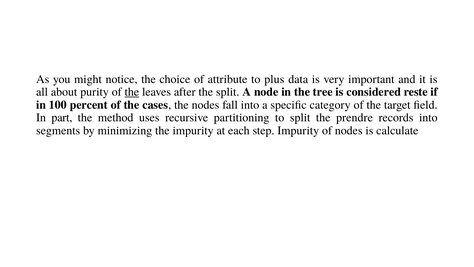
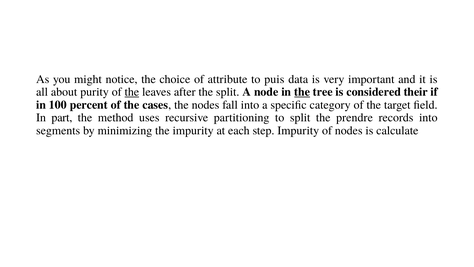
plus: plus -> puis
the at (302, 92) underline: none -> present
reste: reste -> their
